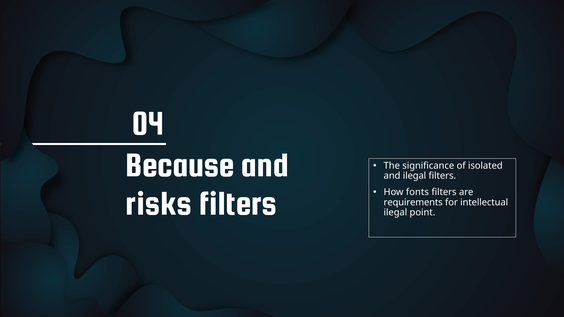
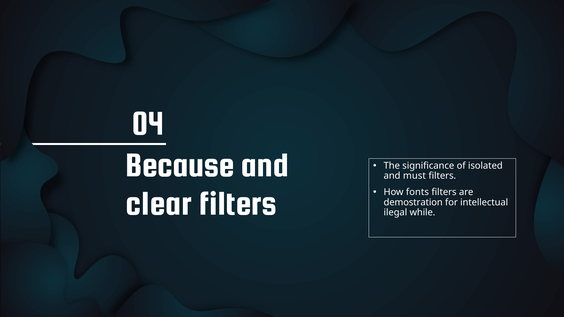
and ilegal: ilegal -> must
risks: risks -> clear
requirements: requirements -> demostration
point: point -> while
